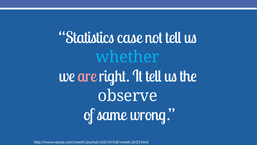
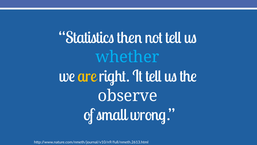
case: case -> then
are colour: pink -> yellow
same: same -> small
